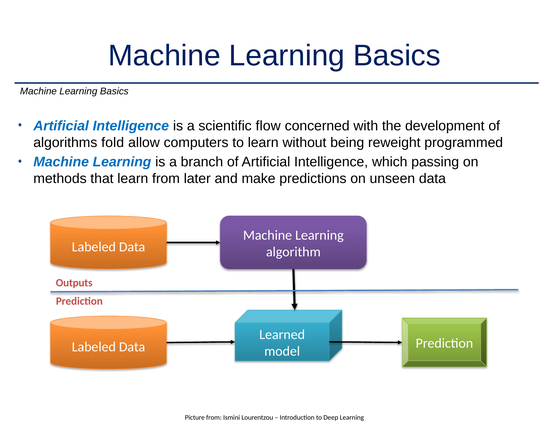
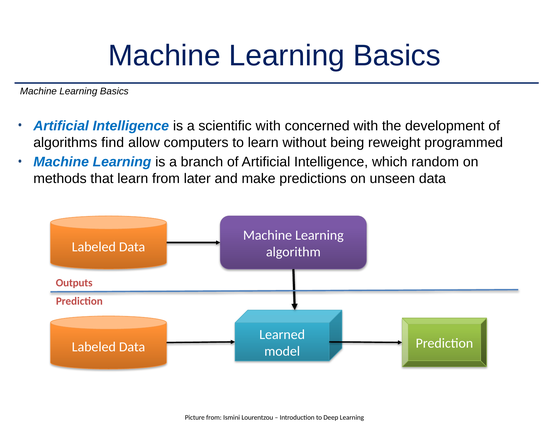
scientific flow: flow -> with
fold: fold -> find
passing: passing -> random
